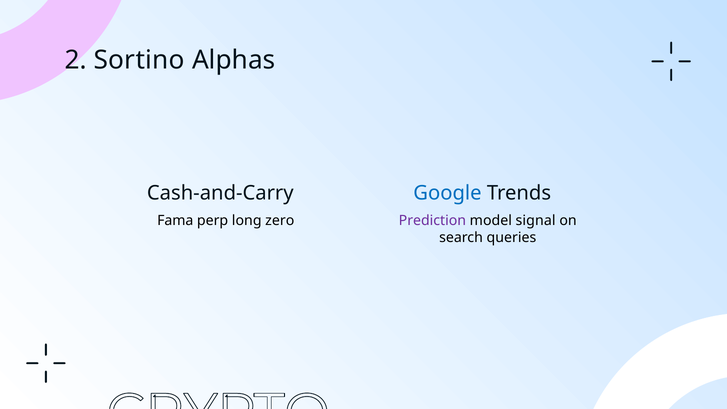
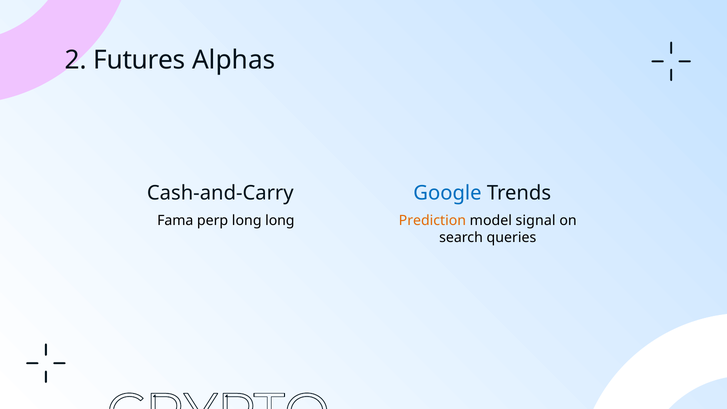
Sortino: Sortino -> Futures
long zero: zero -> long
Prediction colour: purple -> orange
